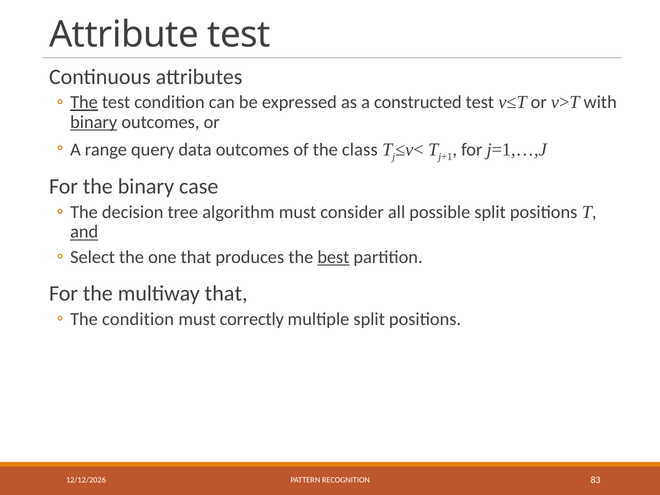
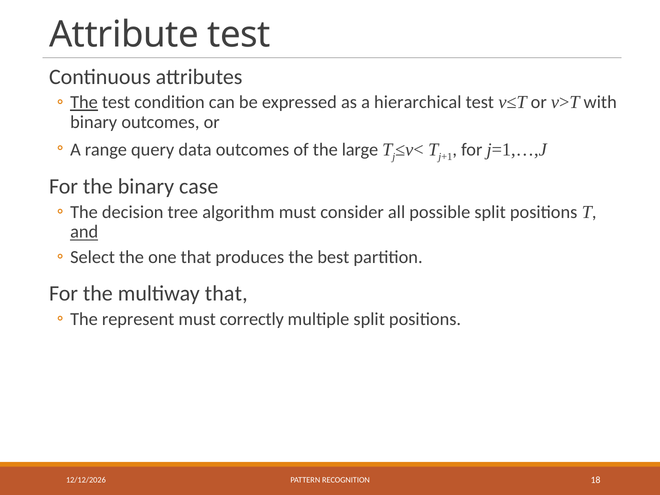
constructed: constructed -> hierarchical
binary at (94, 122) underline: present -> none
class: class -> large
best underline: present -> none
The condition: condition -> represent
83: 83 -> 18
